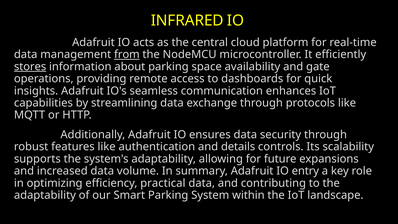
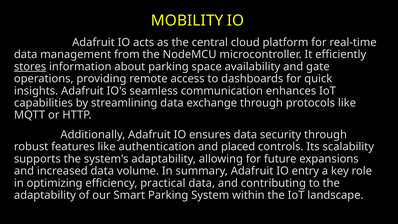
INFRARED: INFRARED -> MOBILITY
from underline: present -> none
details: details -> placed
